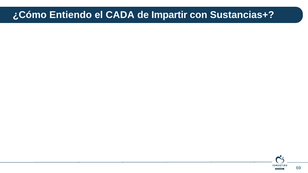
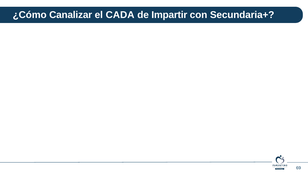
Entiendo: Entiendo -> Canalizar
Sustancias+: Sustancias+ -> Secundaria+
